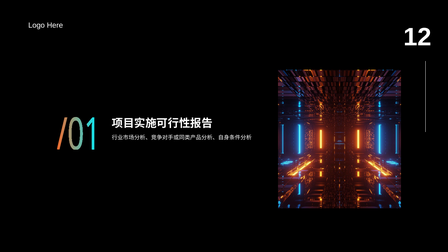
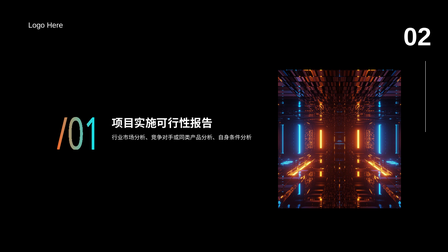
12: 12 -> 02
